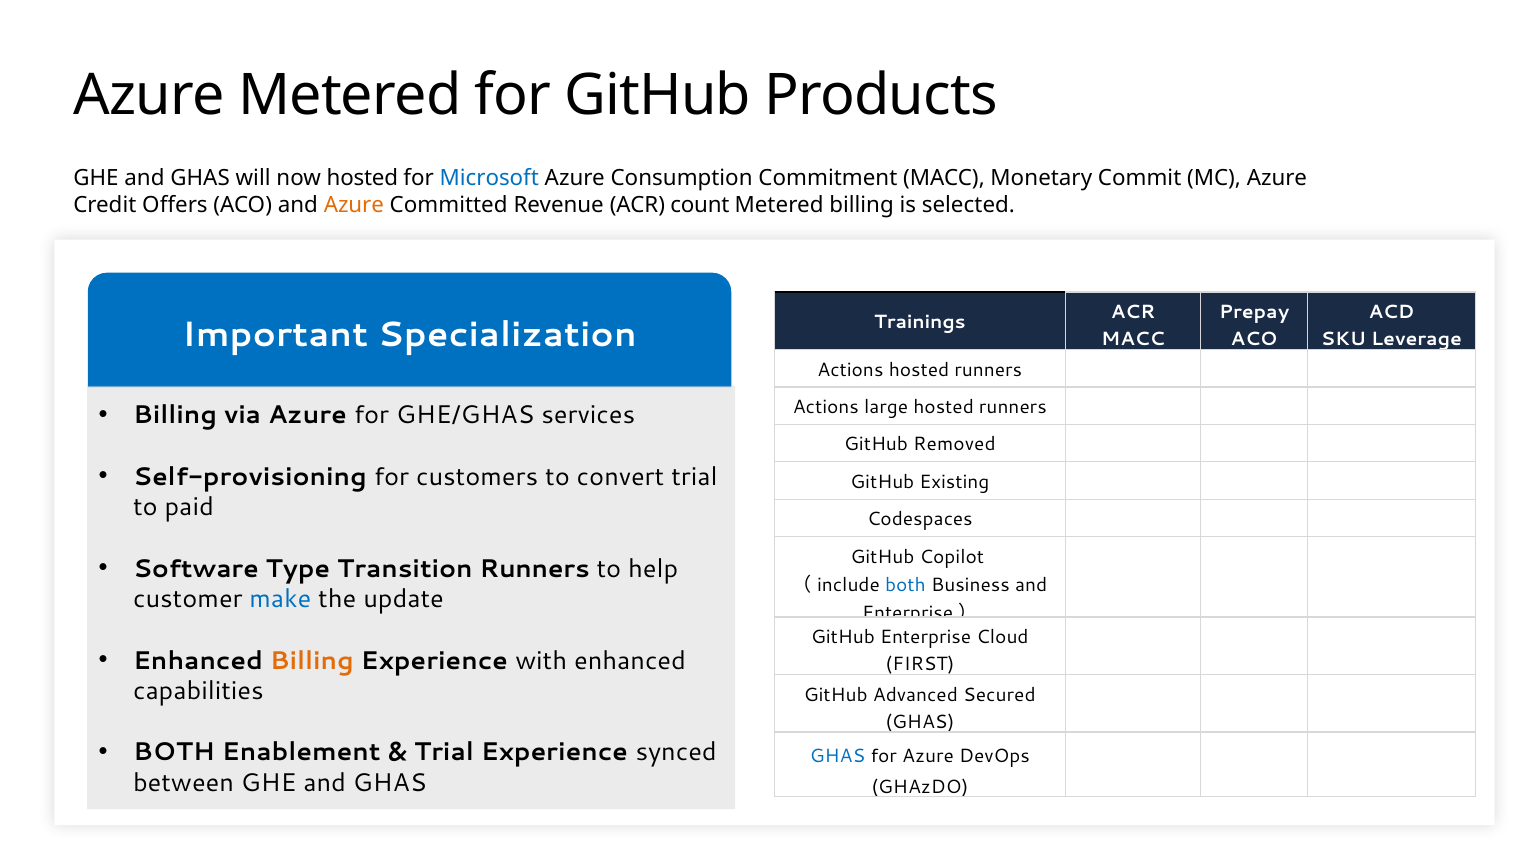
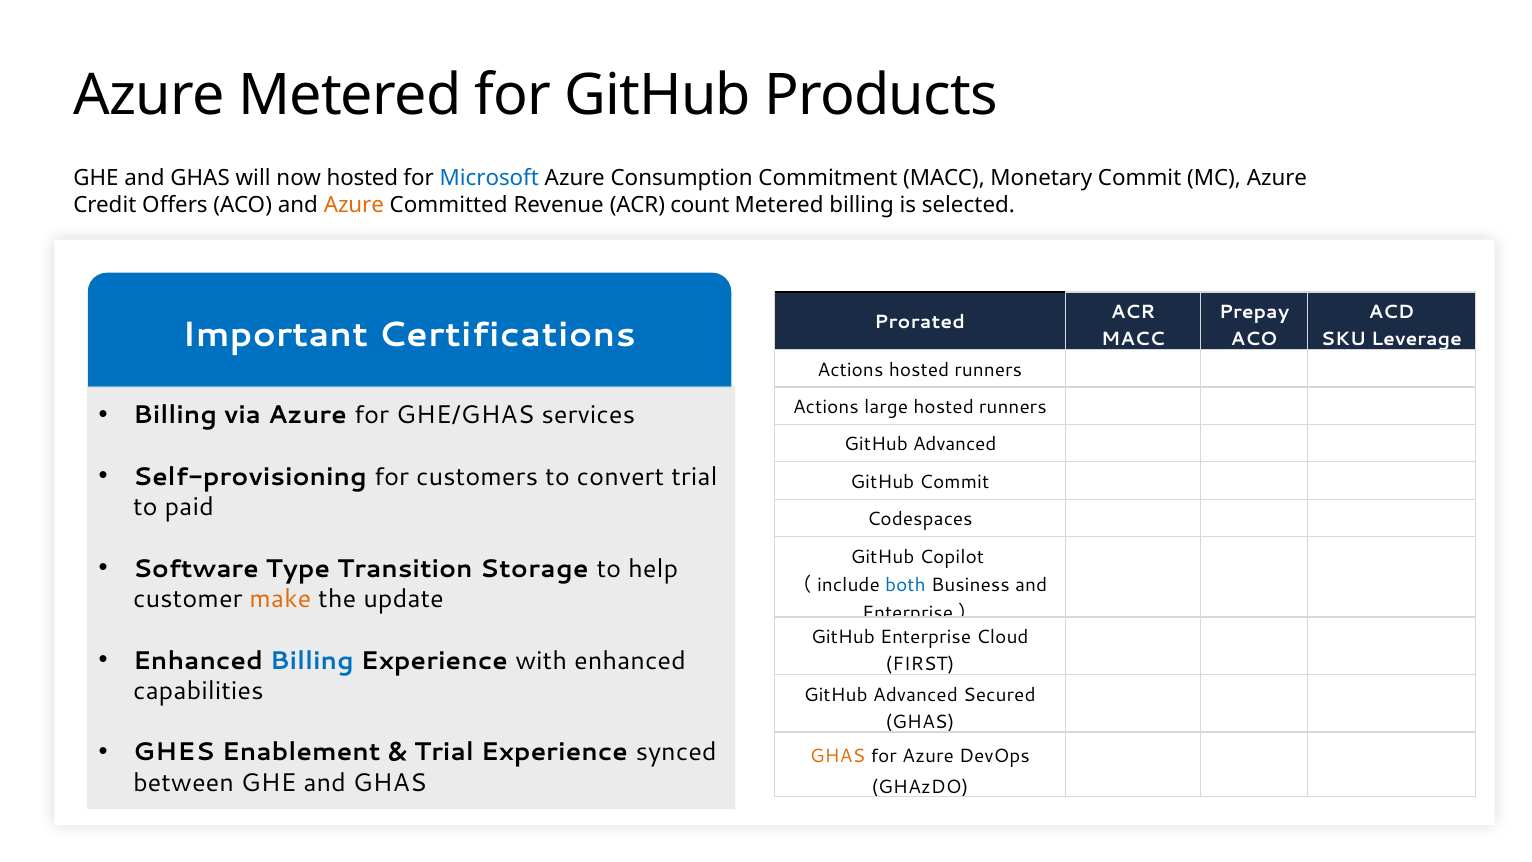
Trainings: Trainings -> Prorated
Specialization: Specialization -> Certifications
Removed at (954, 445): Removed -> Advanced
GitHub Existing: Existing -> Commit
Transition Runners: Runners -> Storage
make colour: blue -> orange
Billing at (312, 660) colour: orange -> blue
BOTH at (174, 752): BOTH -> GHES
GHAS at (838, 756) colour: blue -> orange
